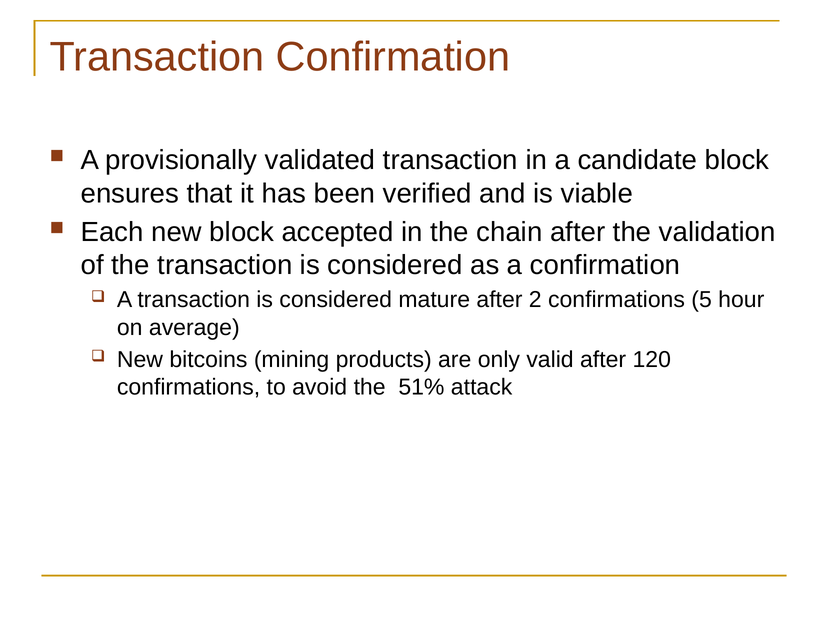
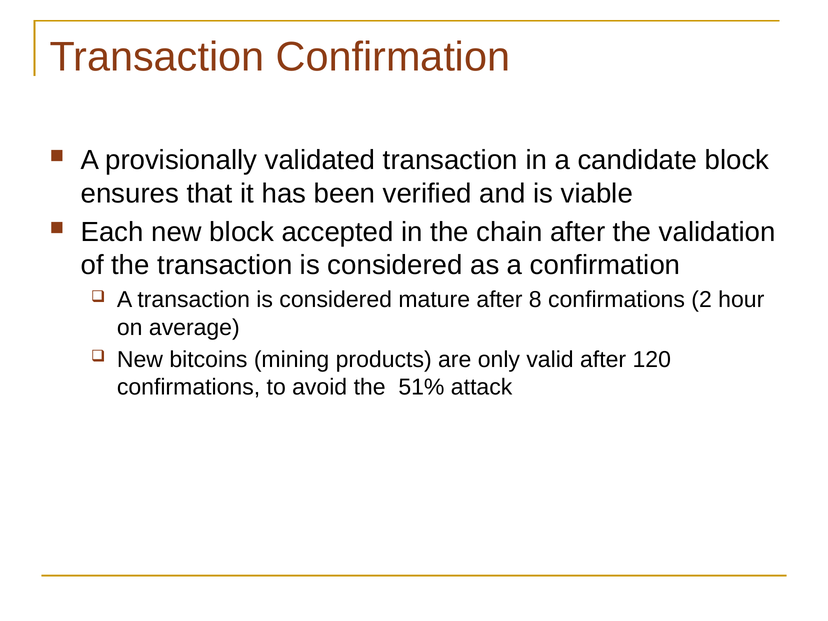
2: 2 -> 8
5: 5 -> 2
